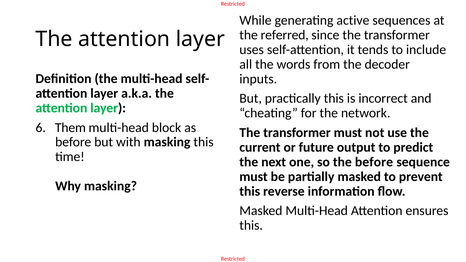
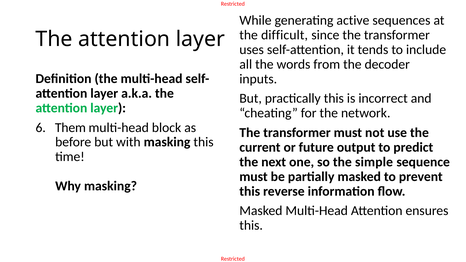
referred: referred -> difficult
the before: before -> simple
